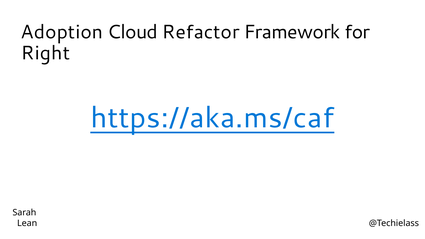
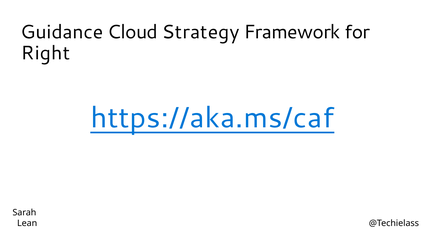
Adoption: Adoption -> Guidance
Refactor: Refactor -> Strategy
